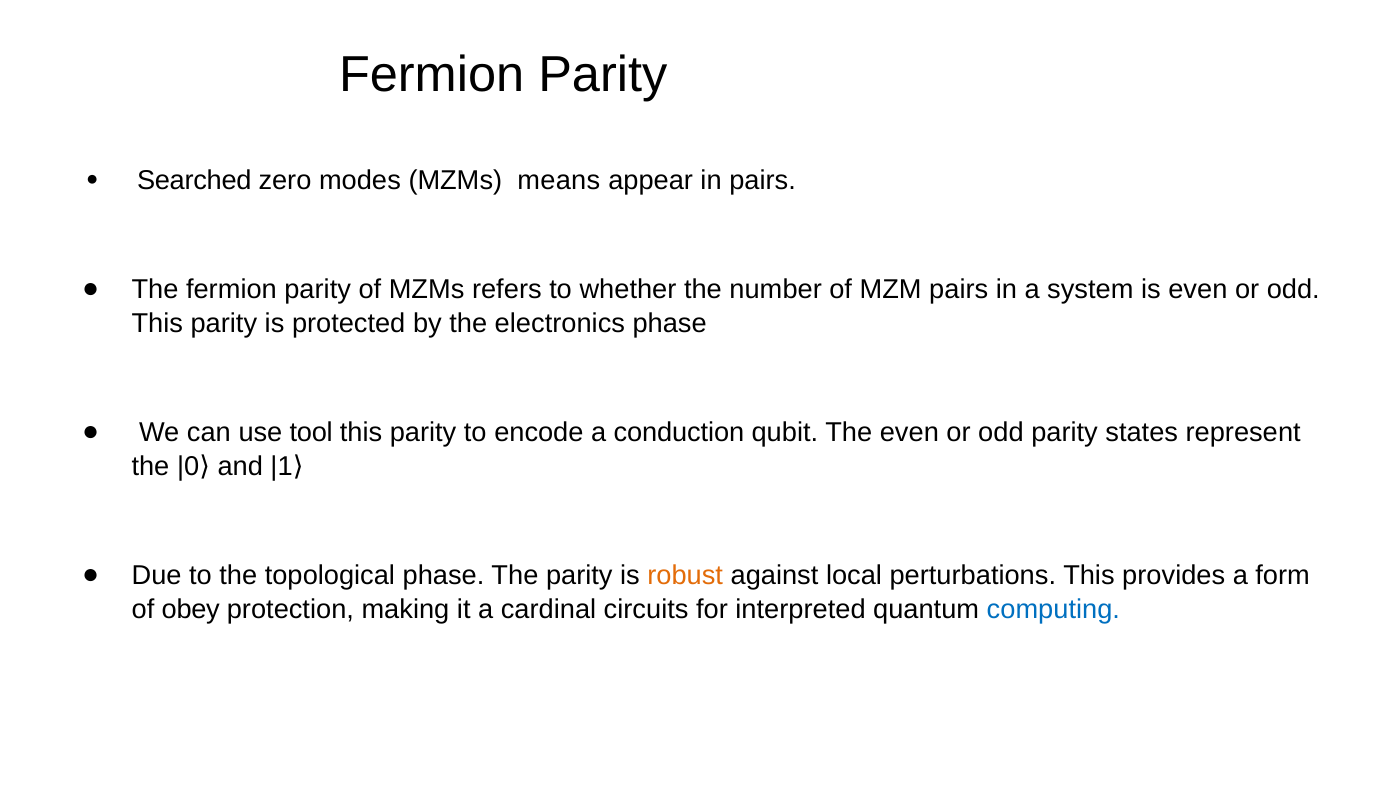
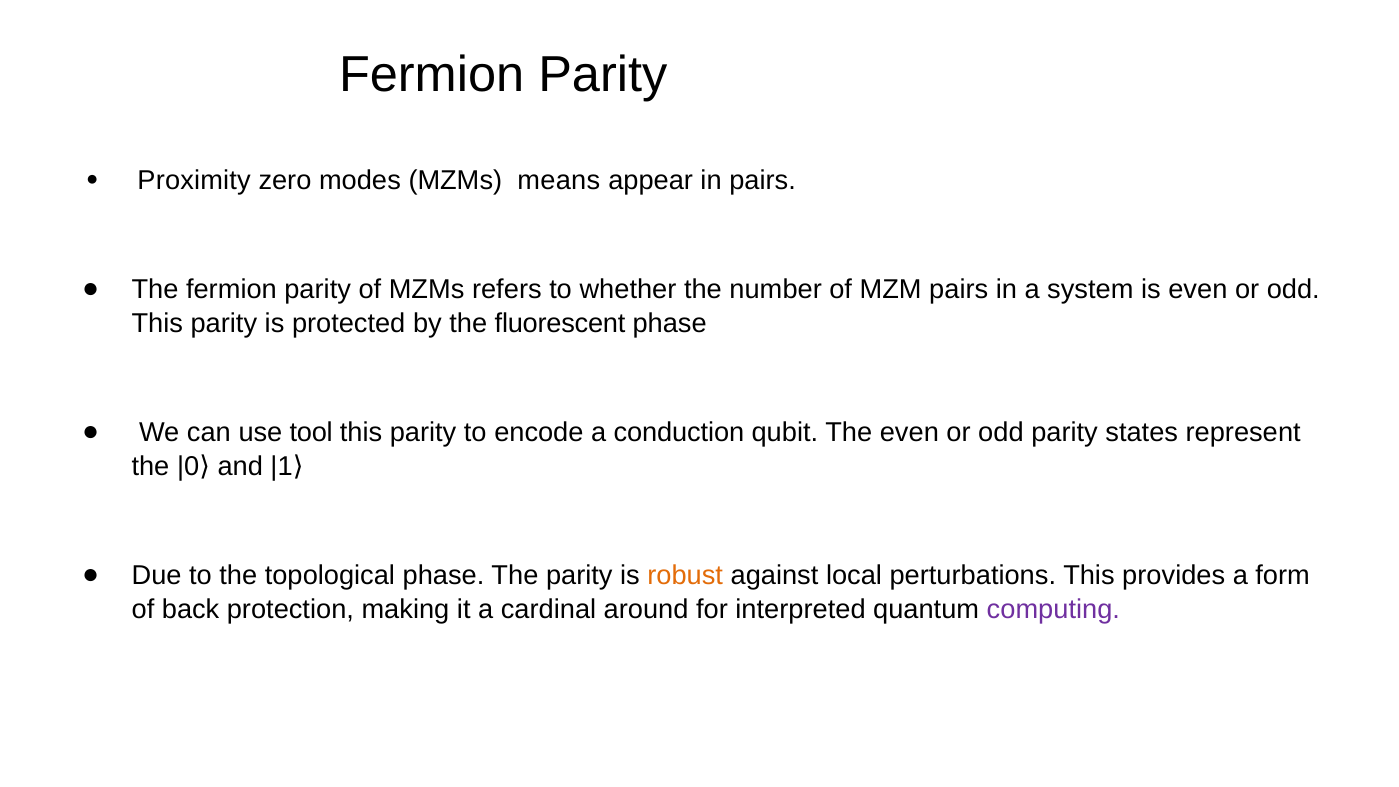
Searched: Searched -> Proximity
electronics: electronics -> fluorescent
obey: obey -> back
circuits: circuits -> around
computing colour: blue -> purple
